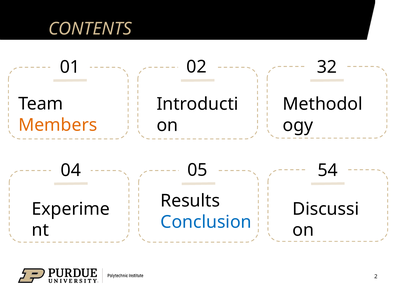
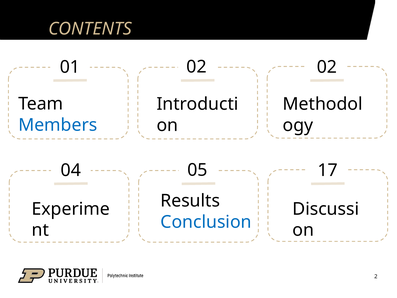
02 32: 32 -> 02
Members colour: orange -> blue
54: 54 -> 17
